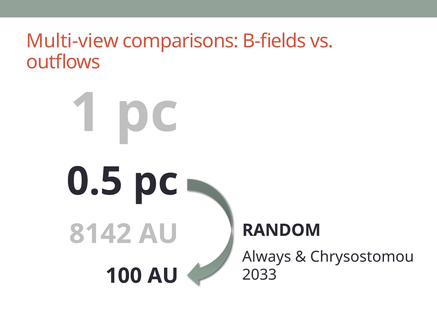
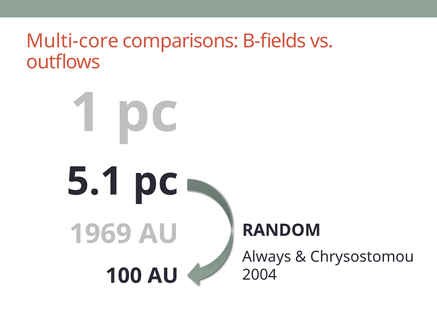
Multi-view: Multi-view -> Multi-core
0.5: 0.5 -> 5.1
8142: 8142 -> 1969
2033: 2033 -> 2004
